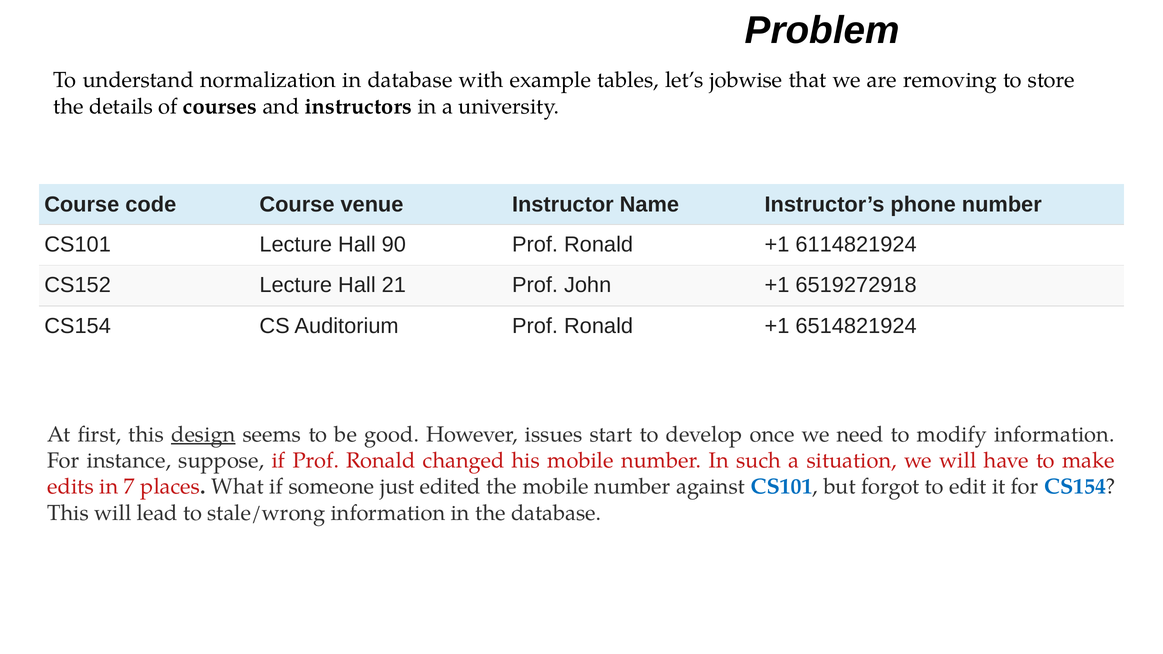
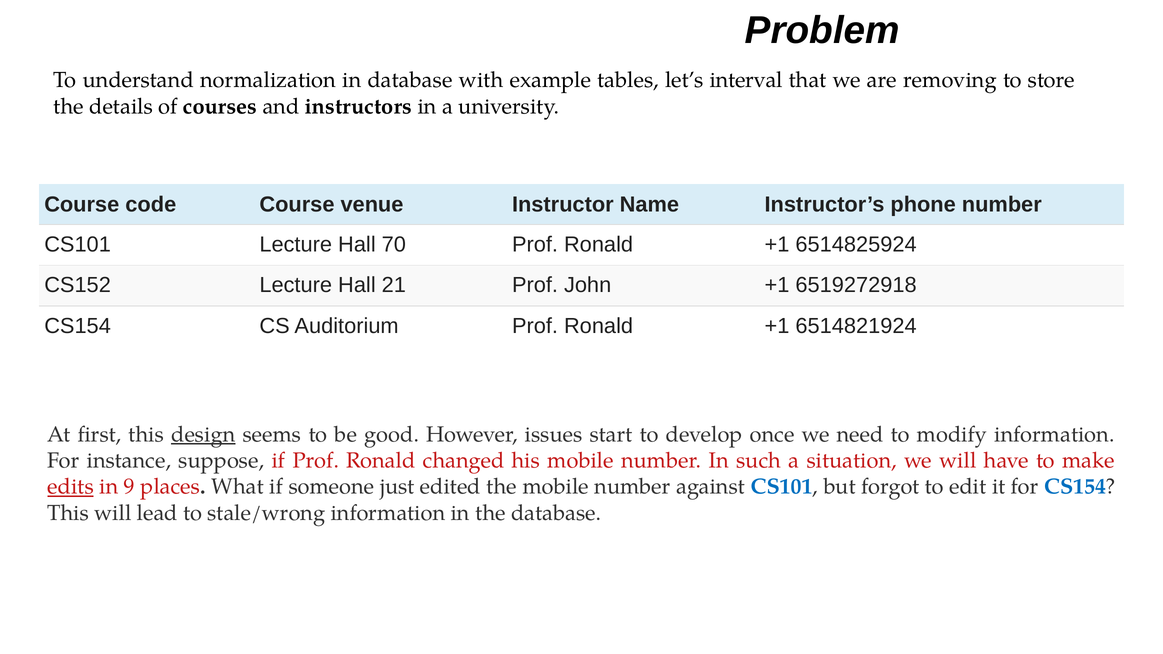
jobwise: jobwise -> interval
90: 90 -> 70
6114821924: 6114821924 -> 6514825924
edits underline: none -> present
7: 7 -> 9
